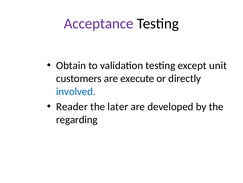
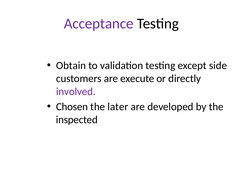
unit: unit -> side
involved colour: blue -> purple
Reader: Reader -> Chosen
regarding: regarding -> inspected
